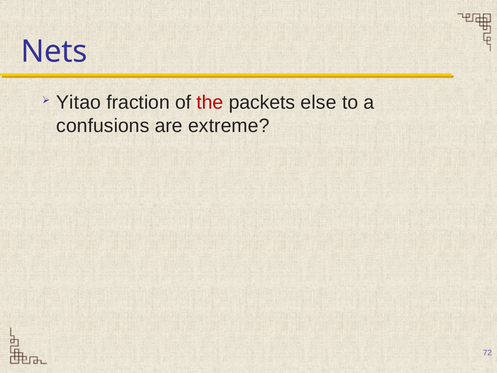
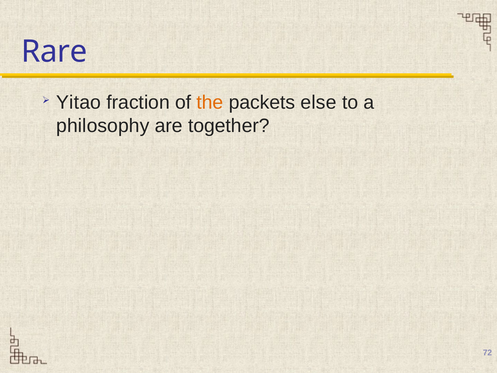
Nets: Nets -> Rare
the colour: red -> orange
confusions: confusions -> philosophy
extreme: extreme -> together
